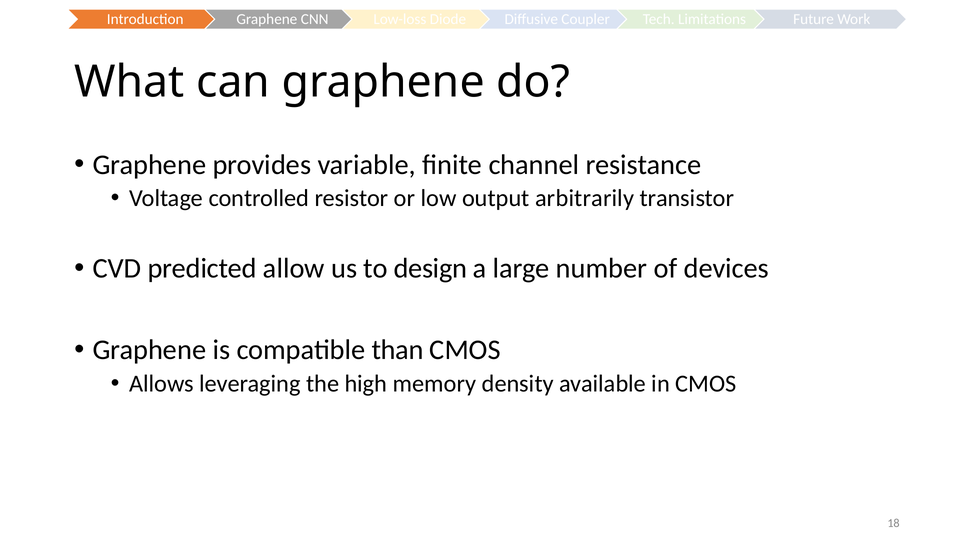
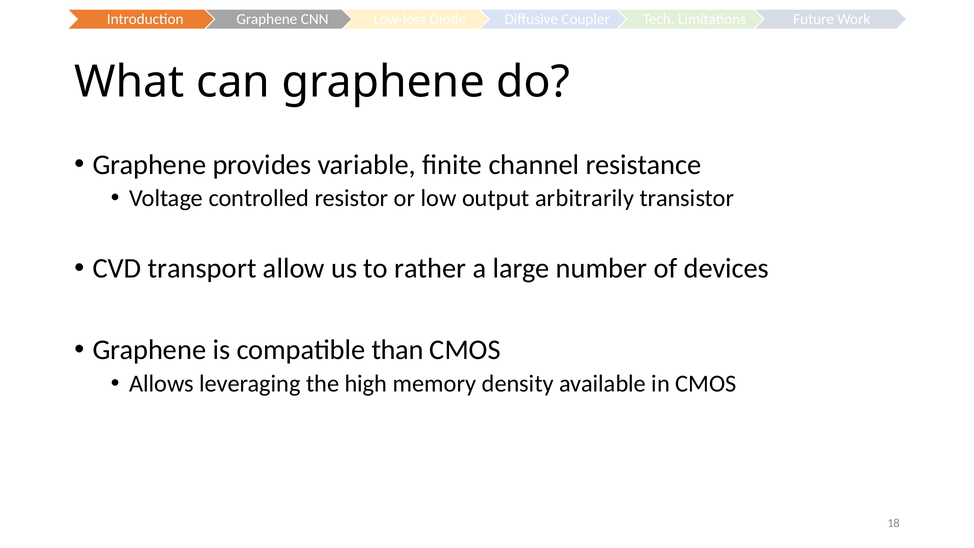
predicted: predicted -> transport
design: design -> rather
